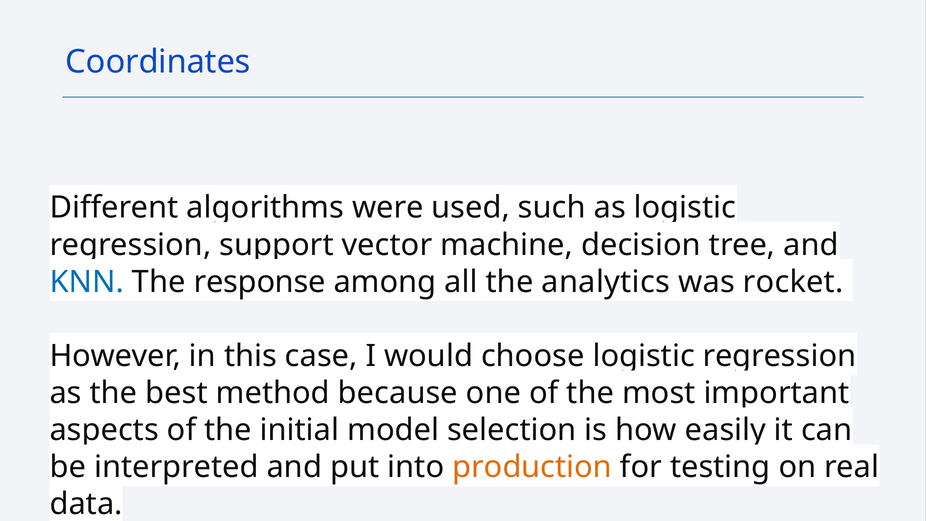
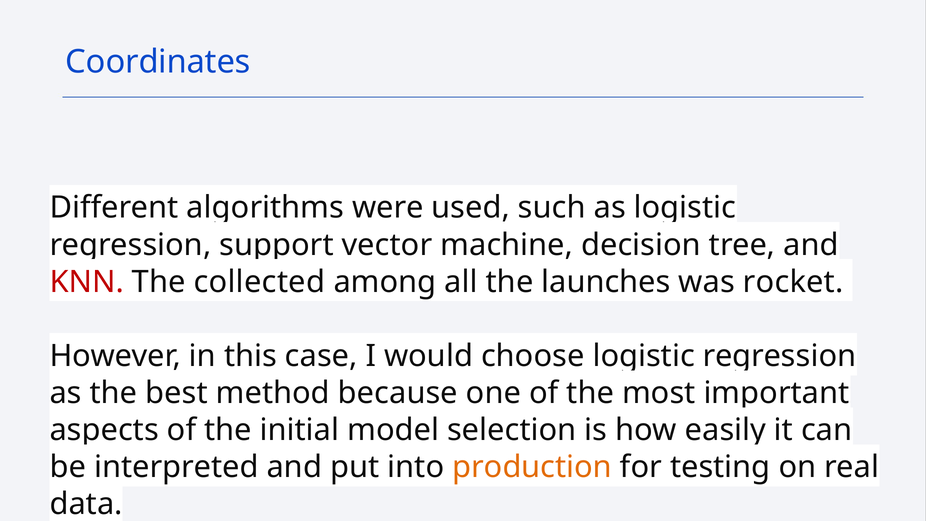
KNN colour: blue -> red
response: response -> collected
analytics: analytics -> launches
